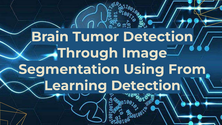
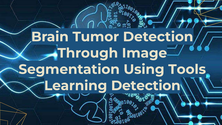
From: From -> Tools
